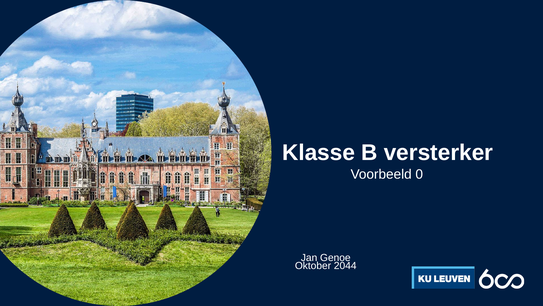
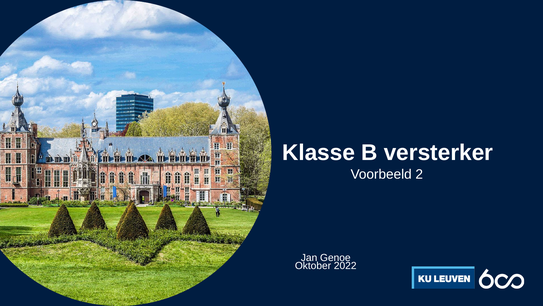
0: 0 -> 2
2044: 2044 -> 2022
